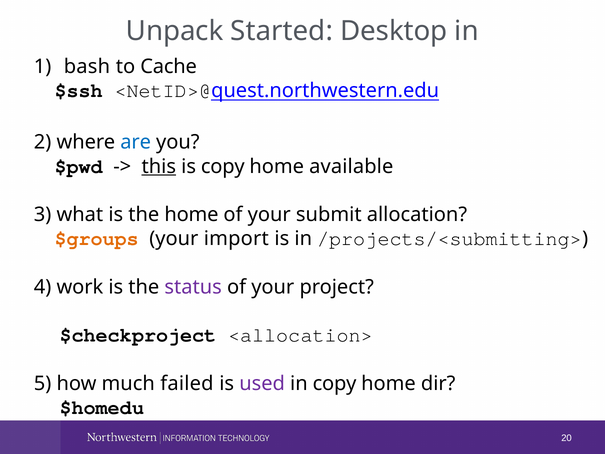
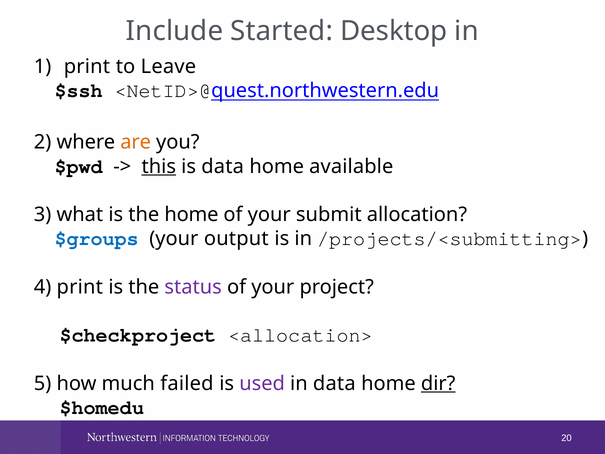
Unpack: Unpack -> Include
bash at (87, 67): bash -> print
Cache: Cache -> Leave
are colour: blue -> orange
is copy: copy -> data
$groups colour: orange -> blue
import: import -> output
4 work: work -> print
in copy: copy -> data
dir underline: none -> present
